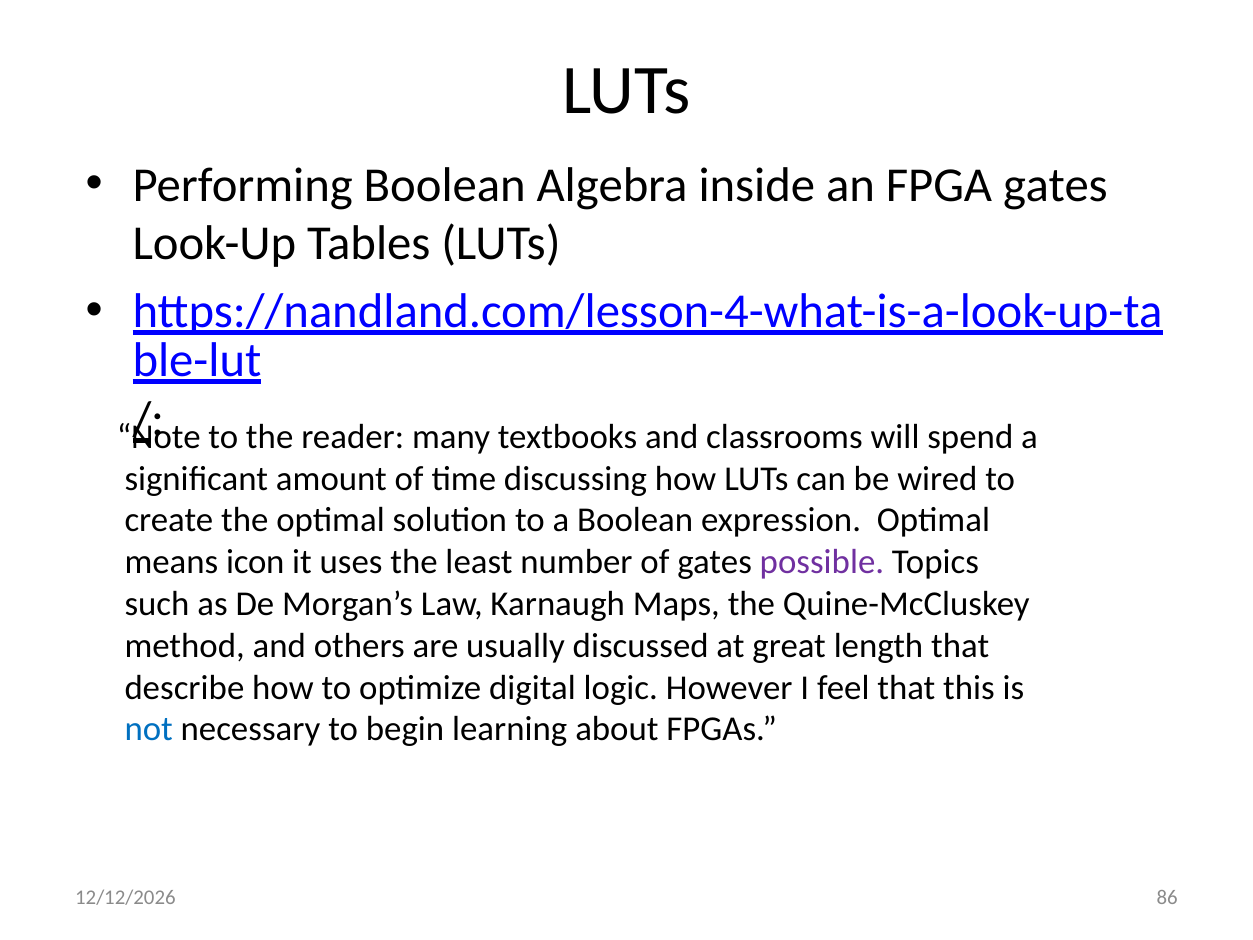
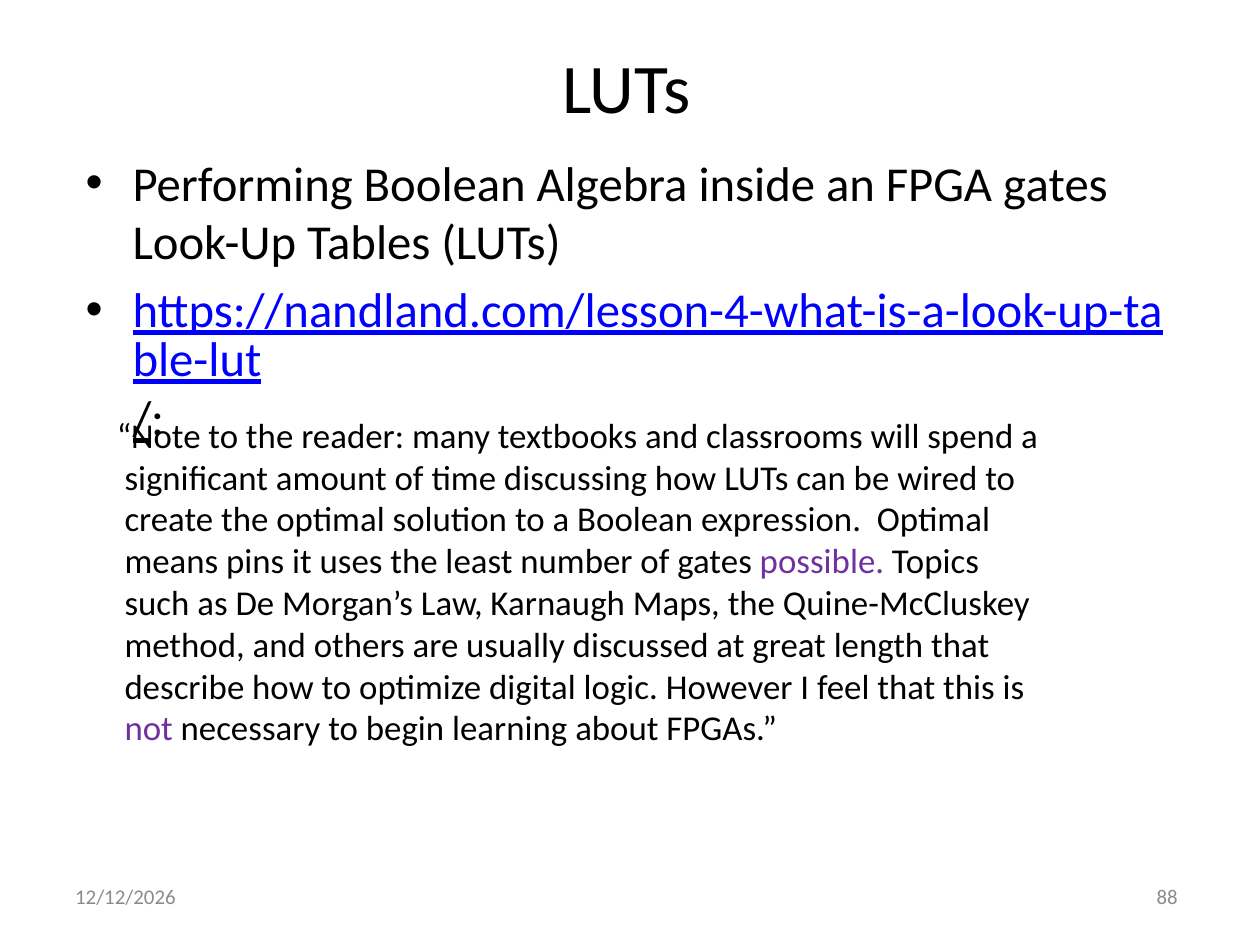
icon: icon -> pins
not colour: blue -> purple
86: 86 -> 88
